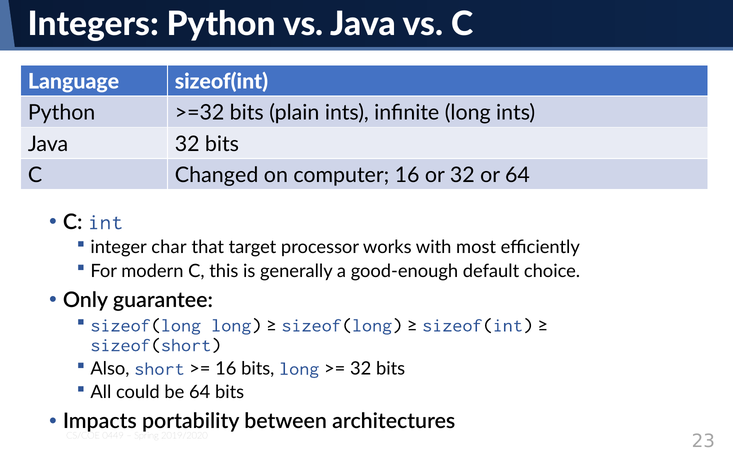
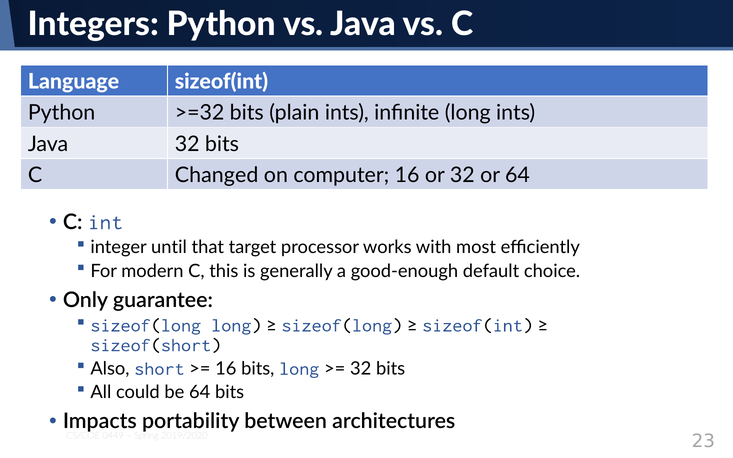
char: char -> until
